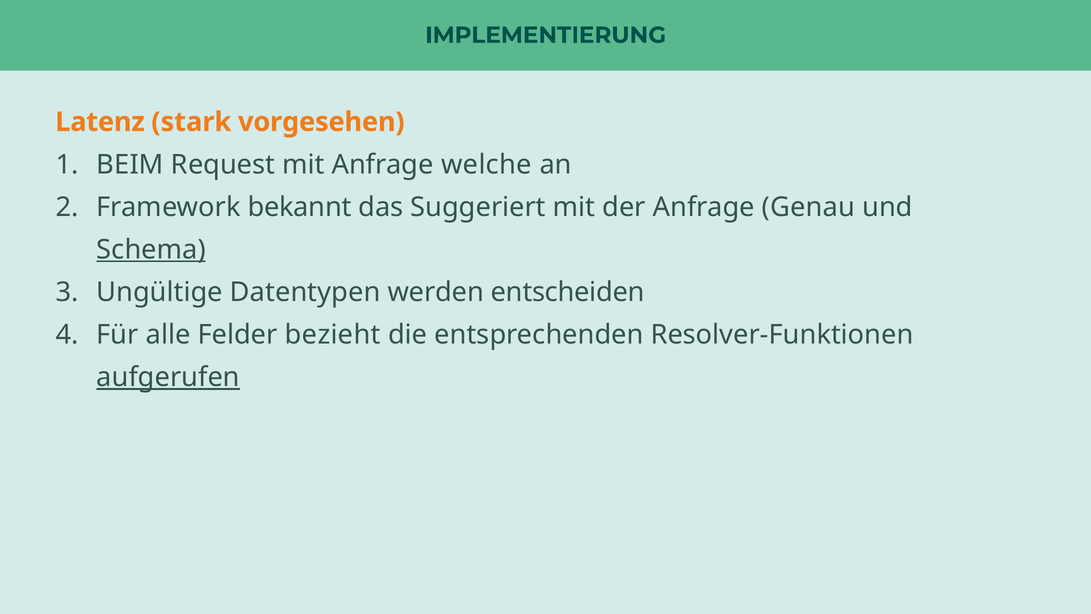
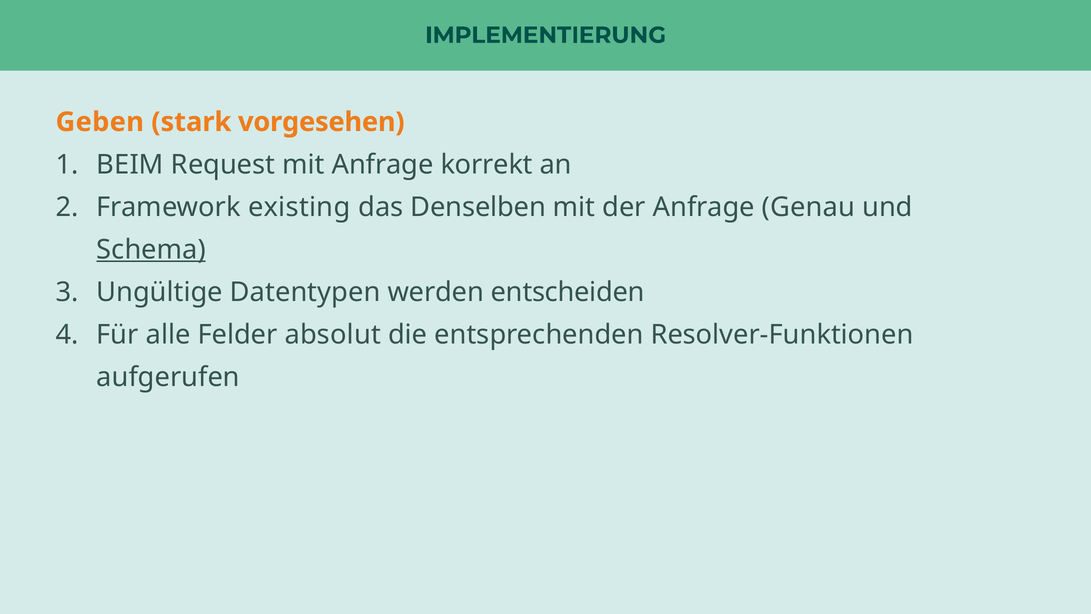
Latenz: Latenz -> Geben
welche: welche -> korrekt
bekannt: bekannt -> existing
Suggeriert: Suggeriert -> Denselben
bezieht: bezieht -> absolut
aufgerufen underline: present -> none
